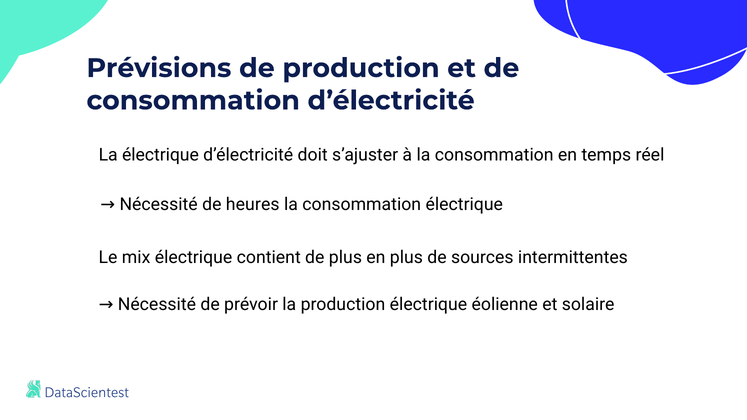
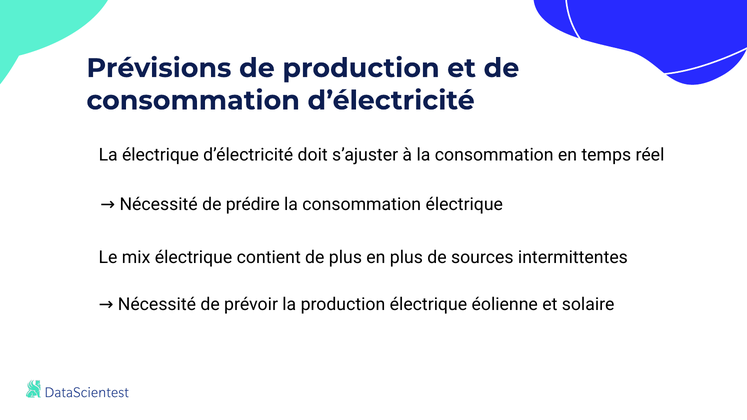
heures: heures -> prédire
